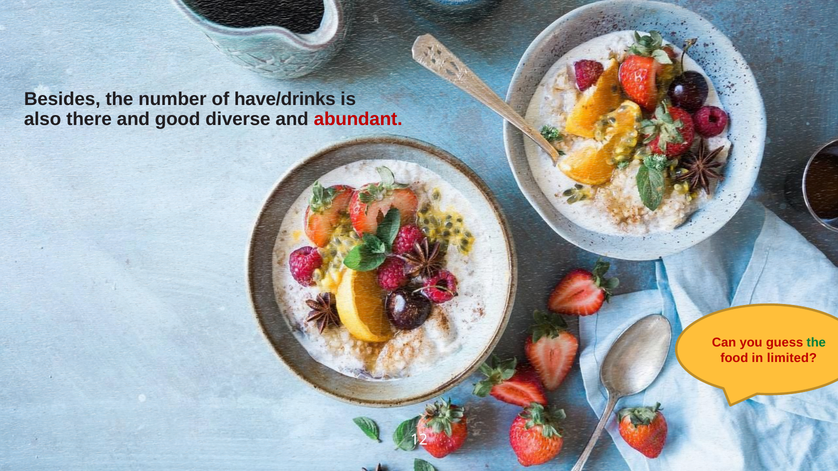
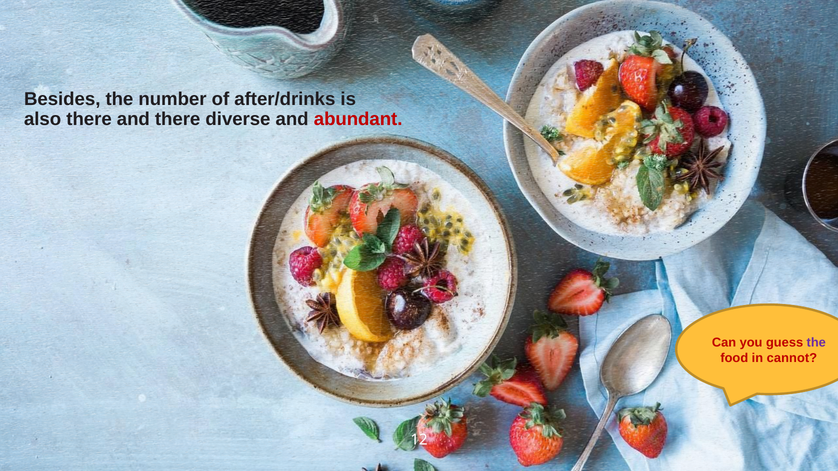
have/drinks: have/drinks -> after/drinks
and good: good -> there
the at (816, 343) colour: green -> purple
limited: limited -> cannot
